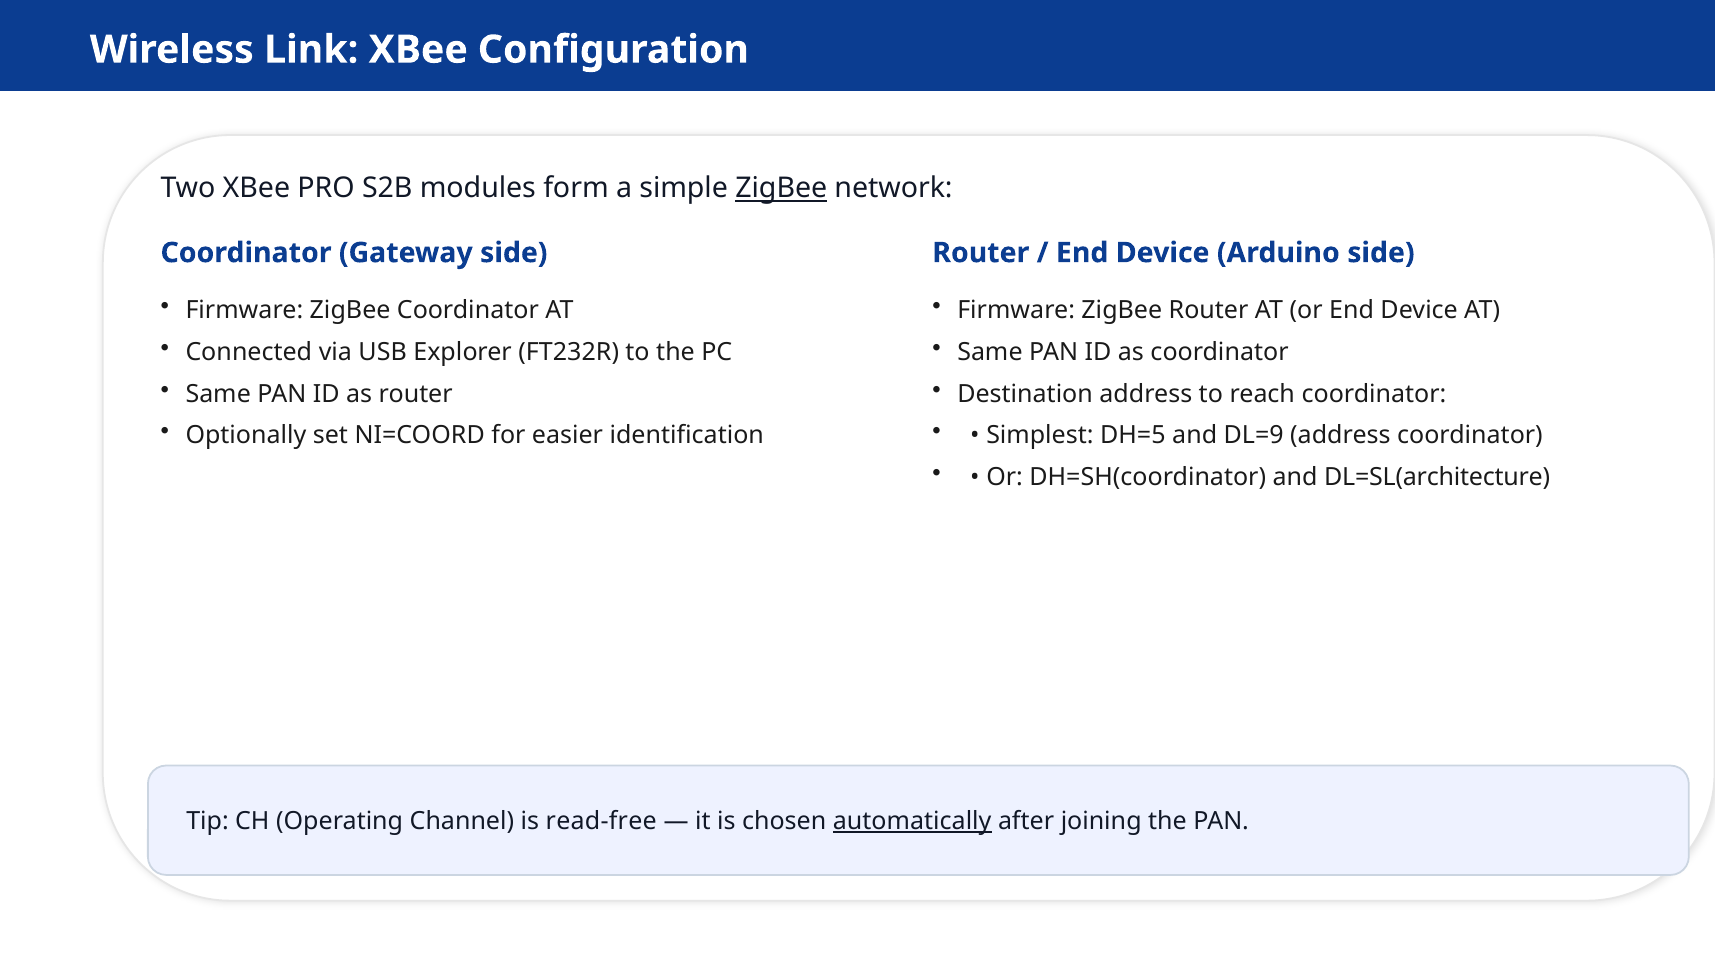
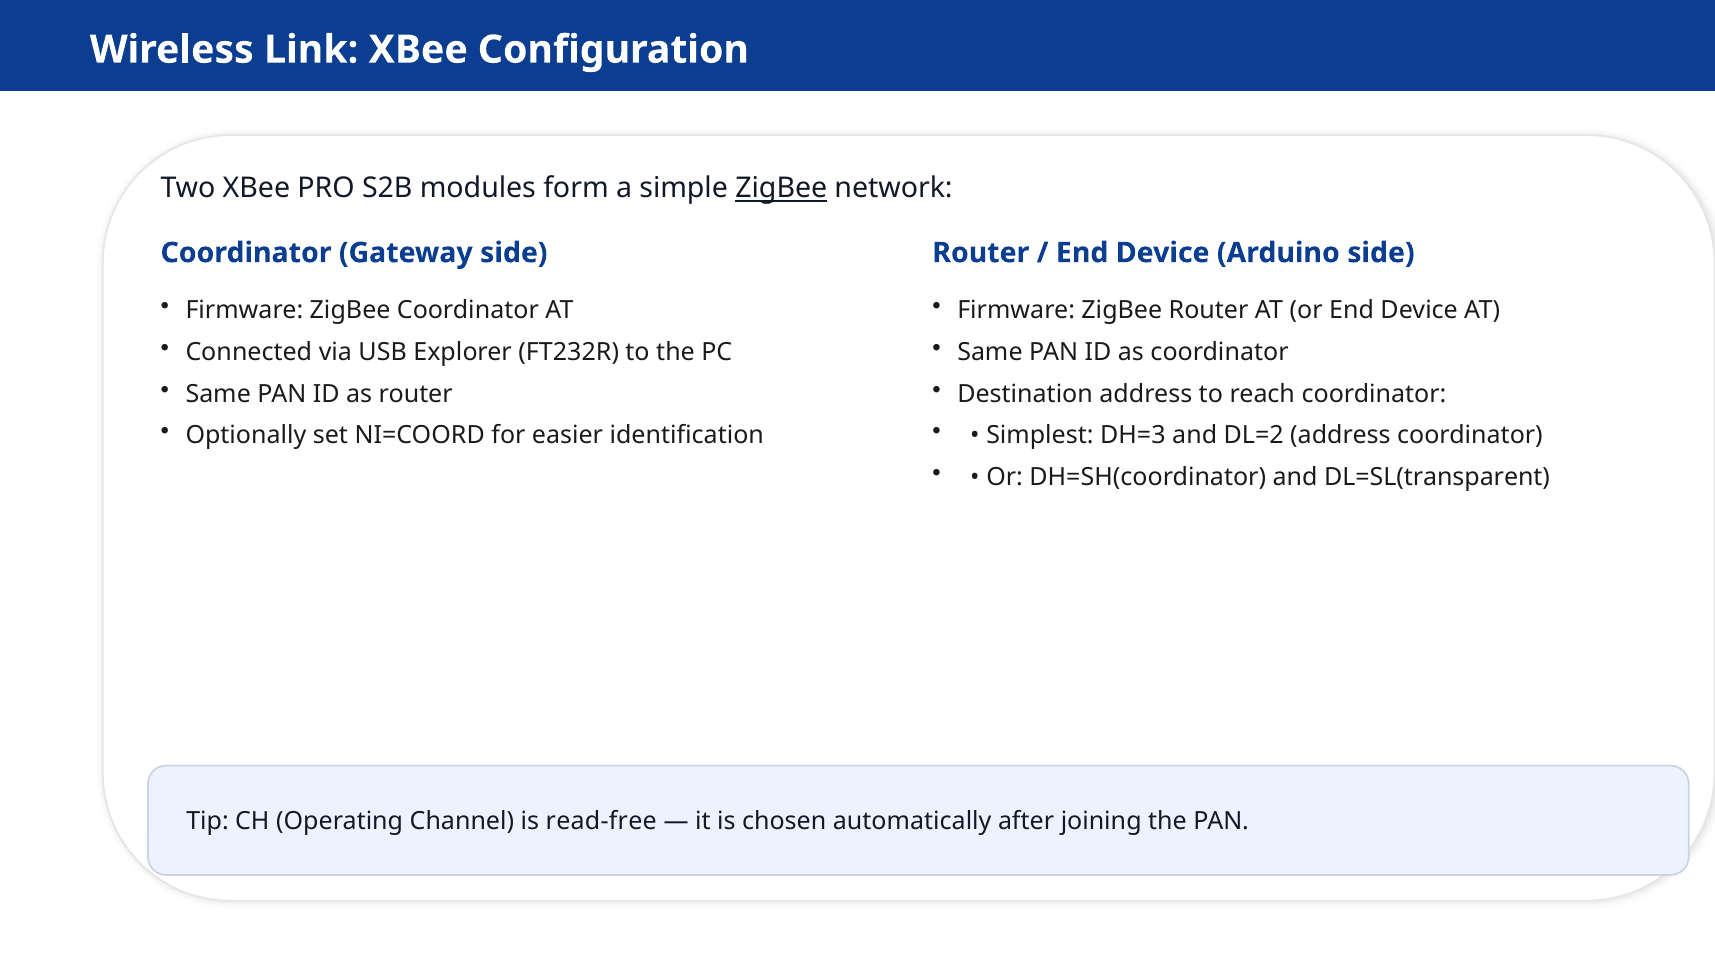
DH=5: DH=5 -> DH=3
DL=9: DL=9 -> DL=2
DL=SL(architecture: DL=SL(architecture -> DL=SL(transparent
automatically underline: present -> none
